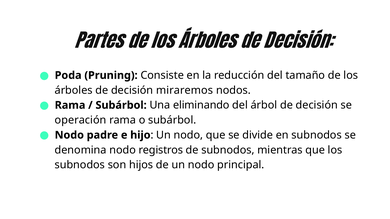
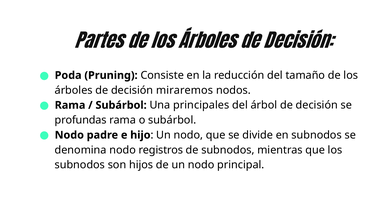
eliminando: eliminando -> principales
operación: operación -> profundas
